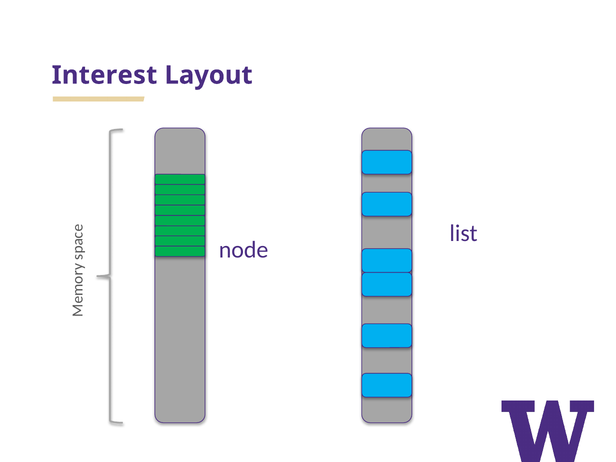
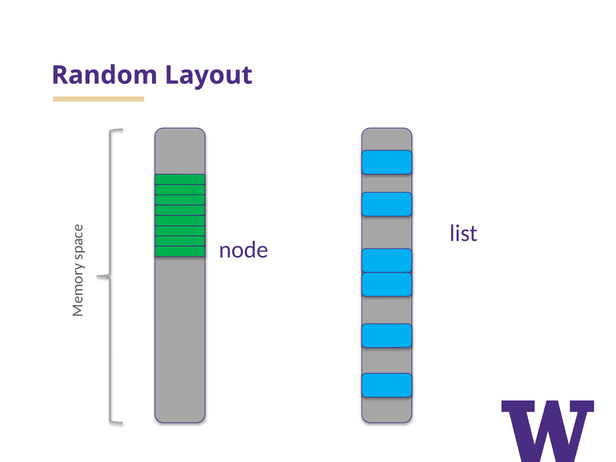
Interest: Interest -> Random
